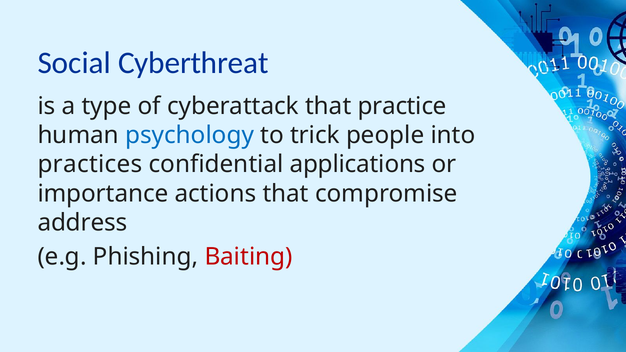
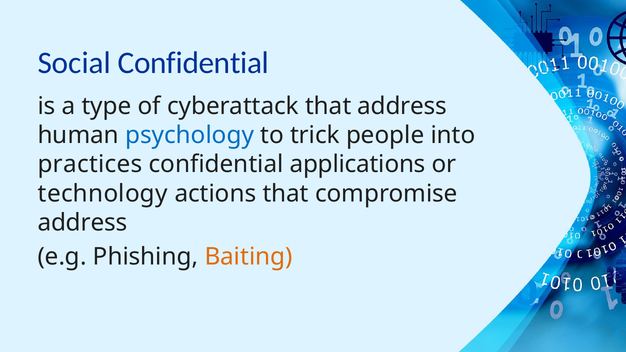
Social Cyberthreat: Cyberthreat -> Confidential
that practice: practice -> address
importance: importance -> technology
Baiting colour: red -> orange
